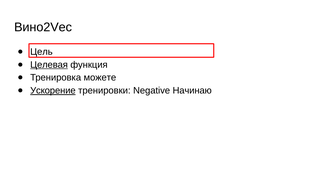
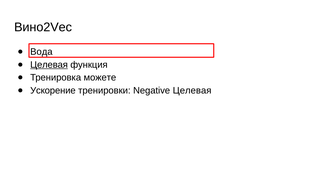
Цель: Цель -> Вода
Ускорение underline: present -> none
Negative Начинаю: Начинаю -> Целевая
